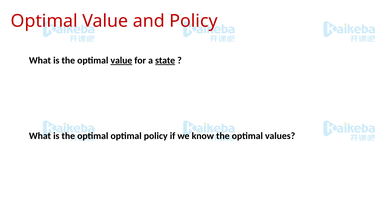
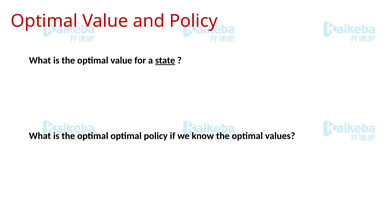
value at (121, 61) underline: present -> none
